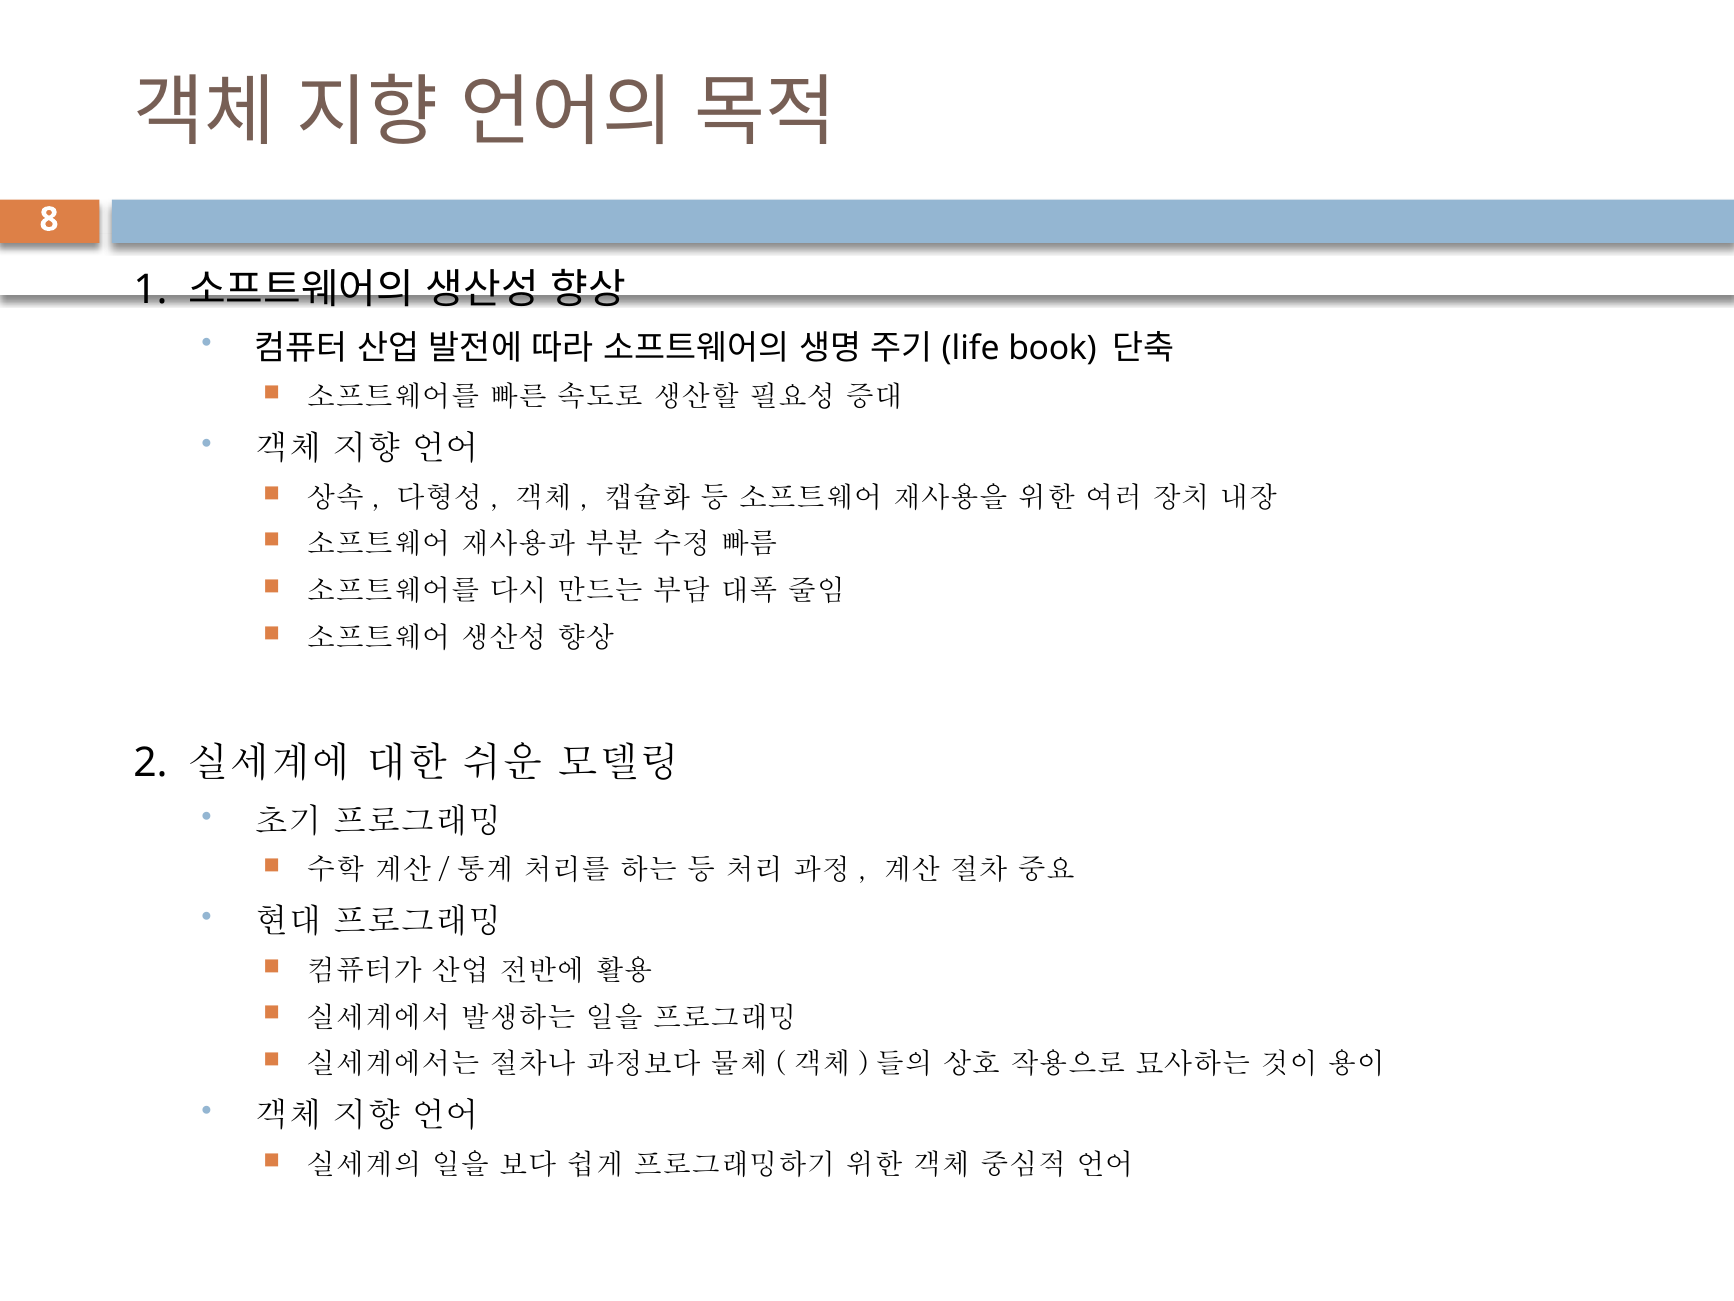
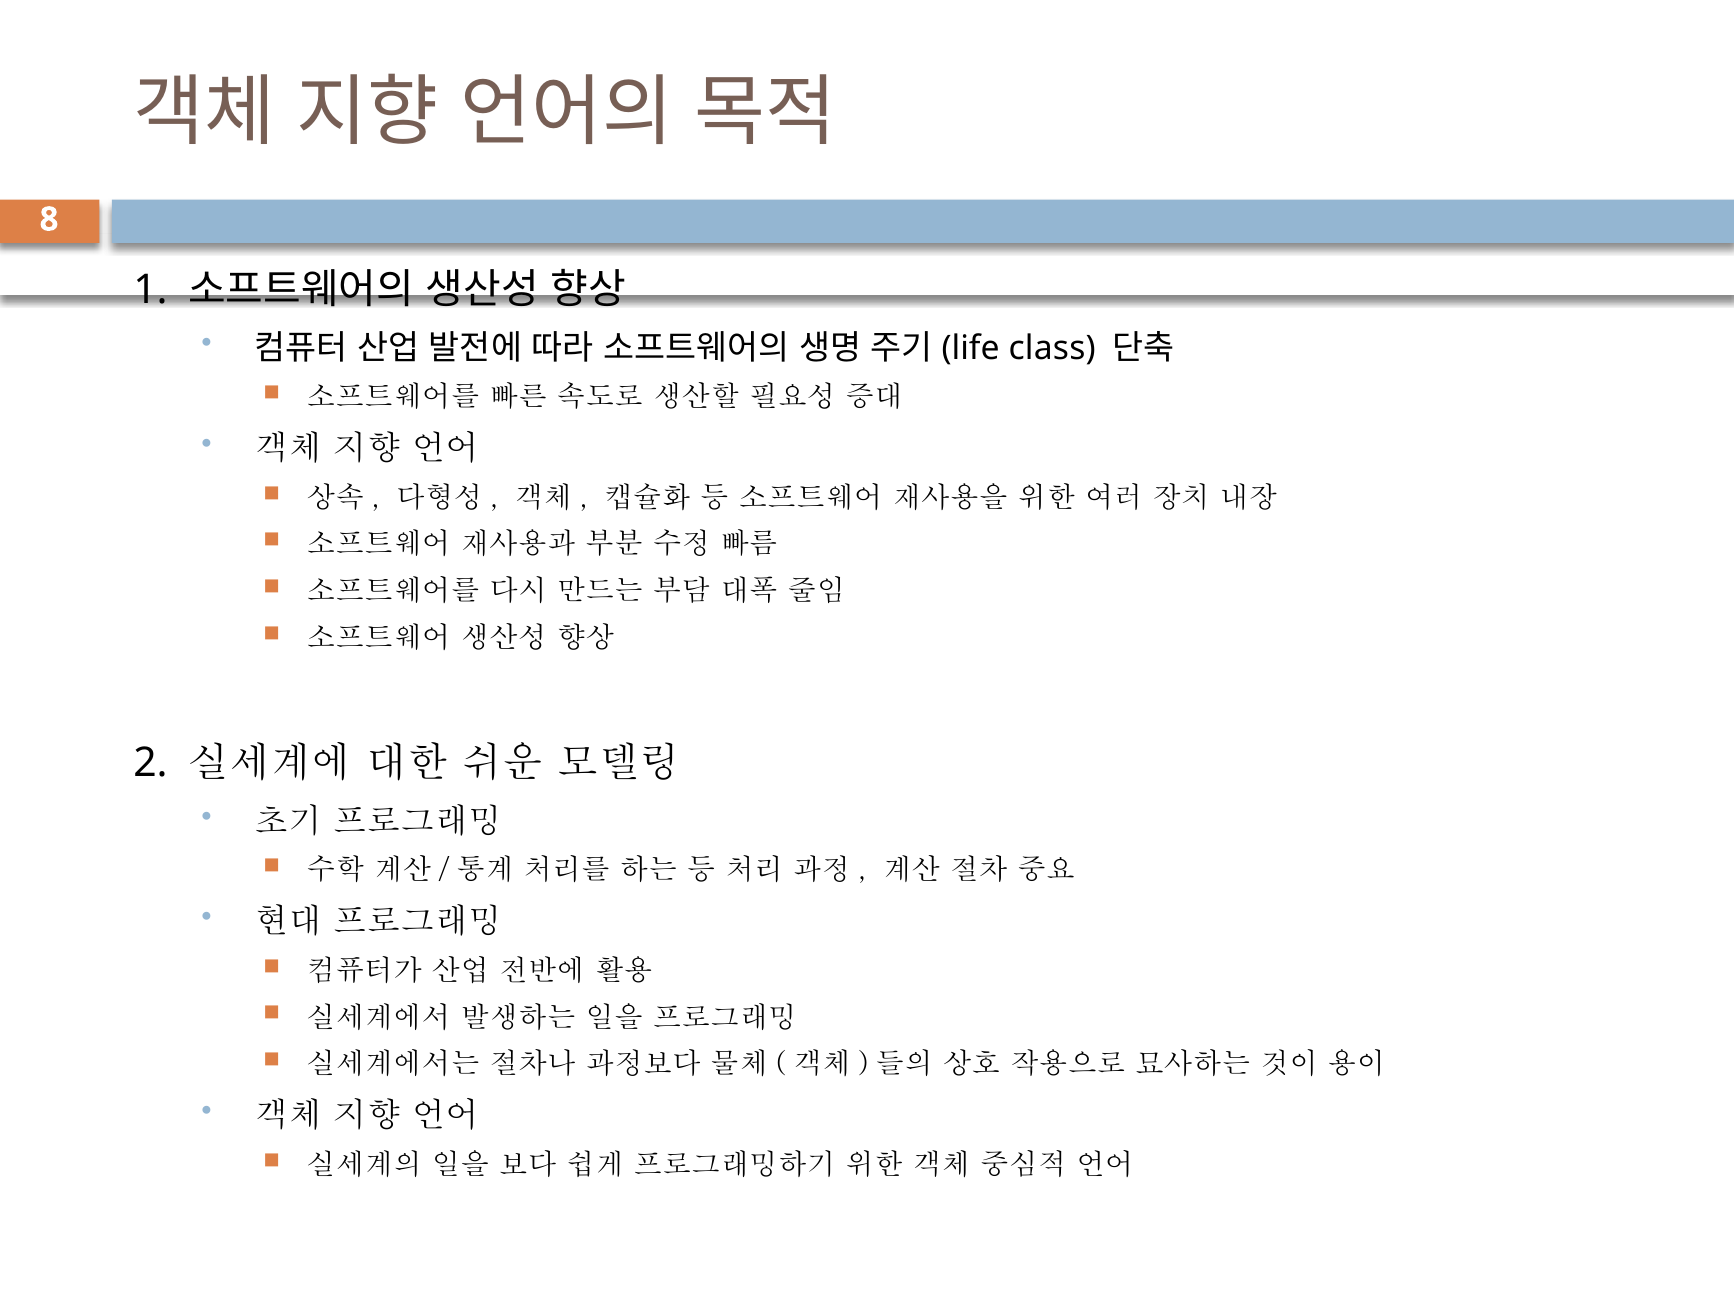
book: book -> class
